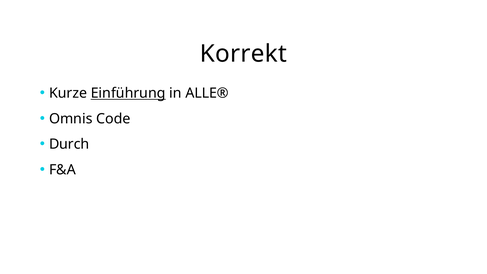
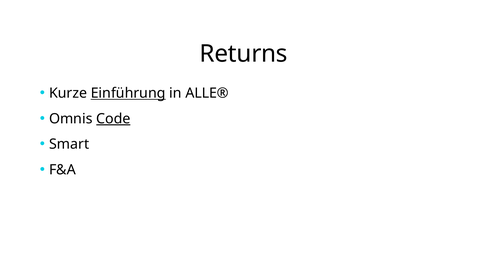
Korrekt: Korrekt -> Returns
Code underline: none -> present
Durch: Durch -> Smart
